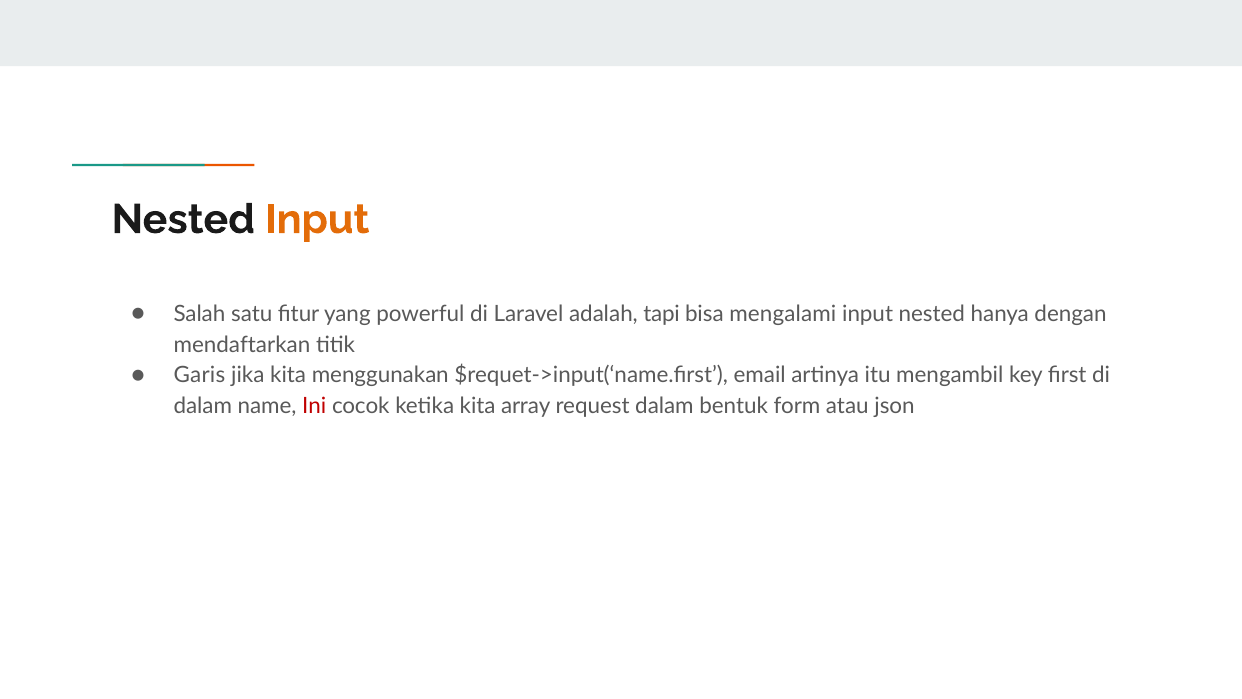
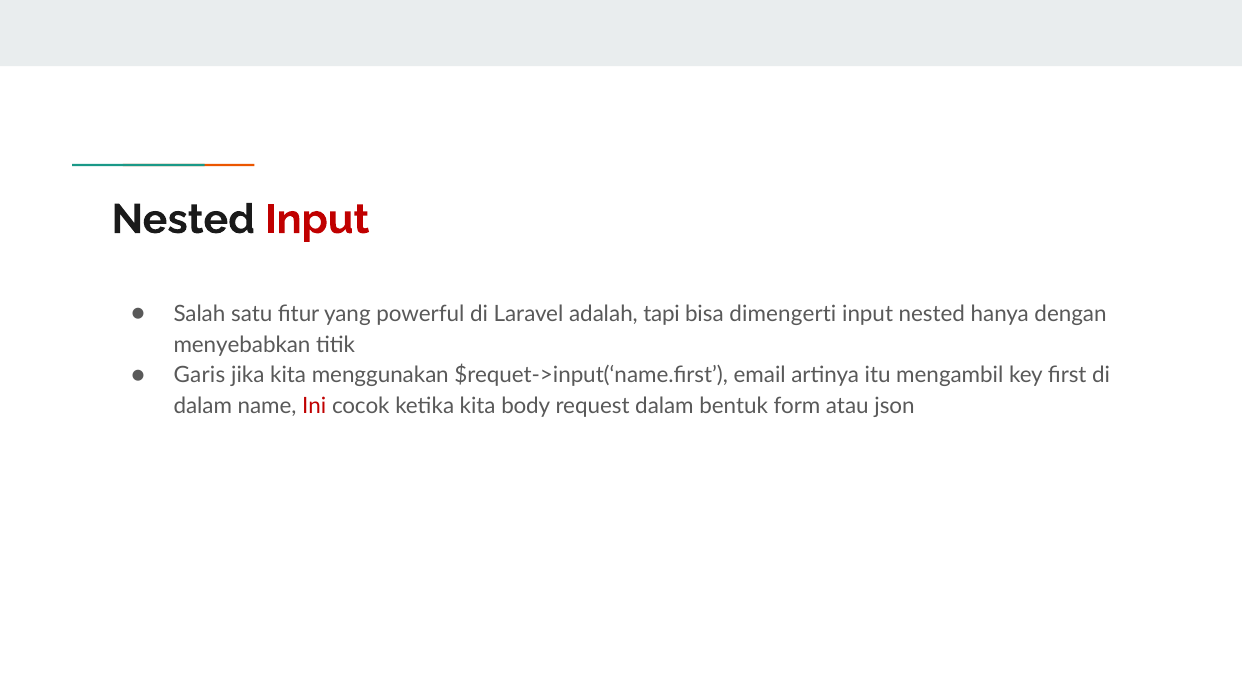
Input at (317, 219) colour: orange -> red
mengalami: mengalami -> dimengerti
mendaftarkan: mendaftarkan -> menyebabkan
array: array -> body
